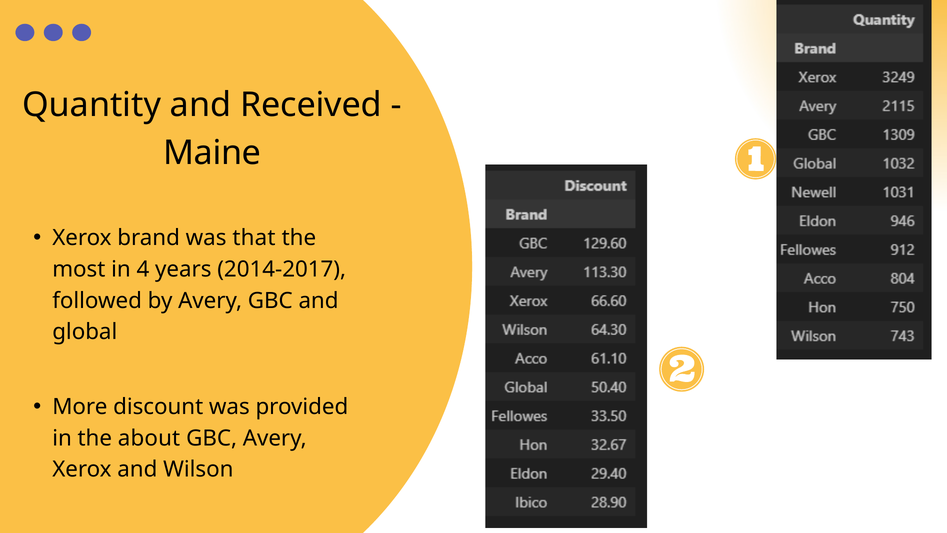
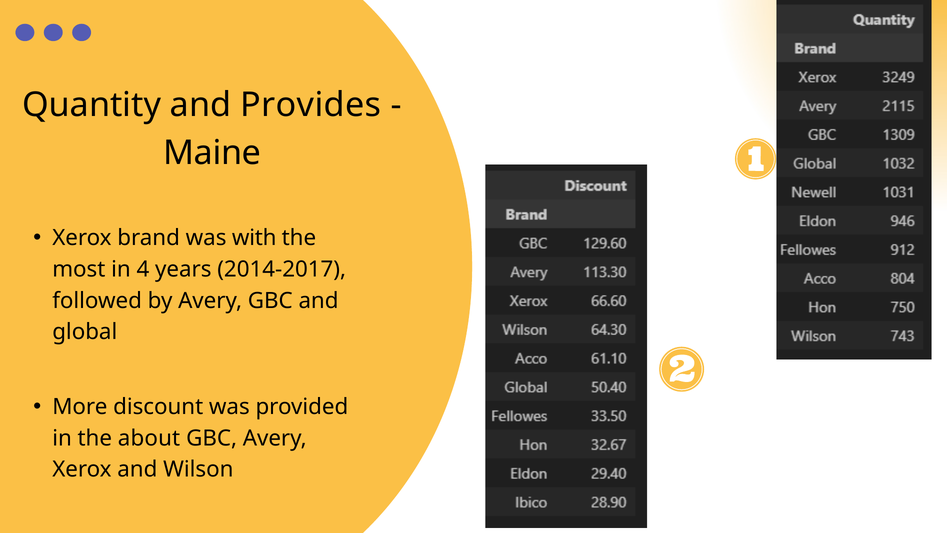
Received: Received -> Provides
that: that -> with
